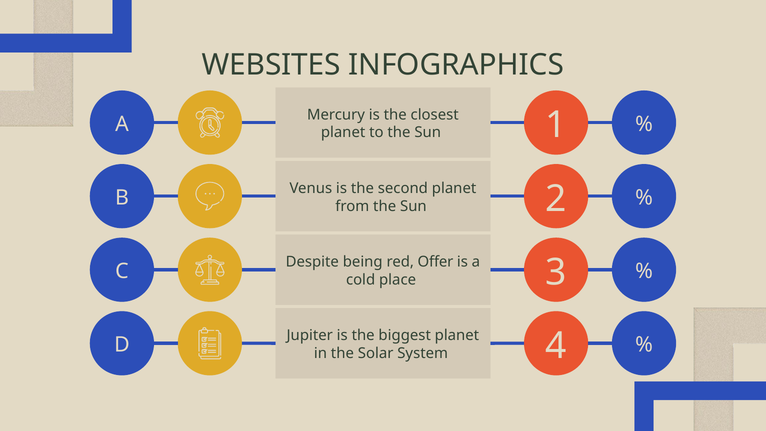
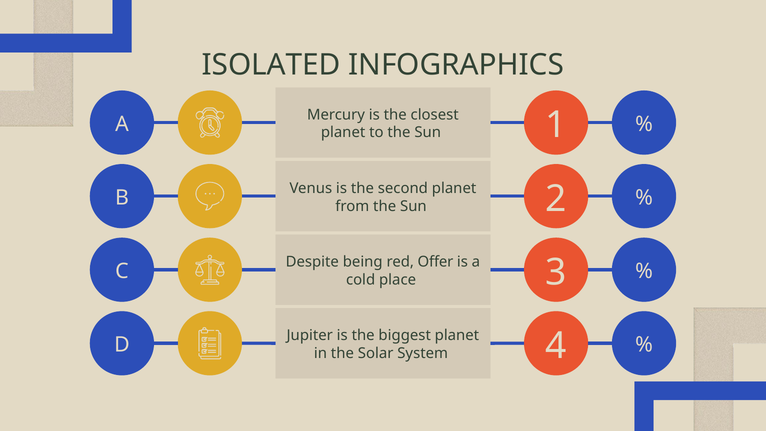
WEBSITES: WEBSITES -> ISOLATED
